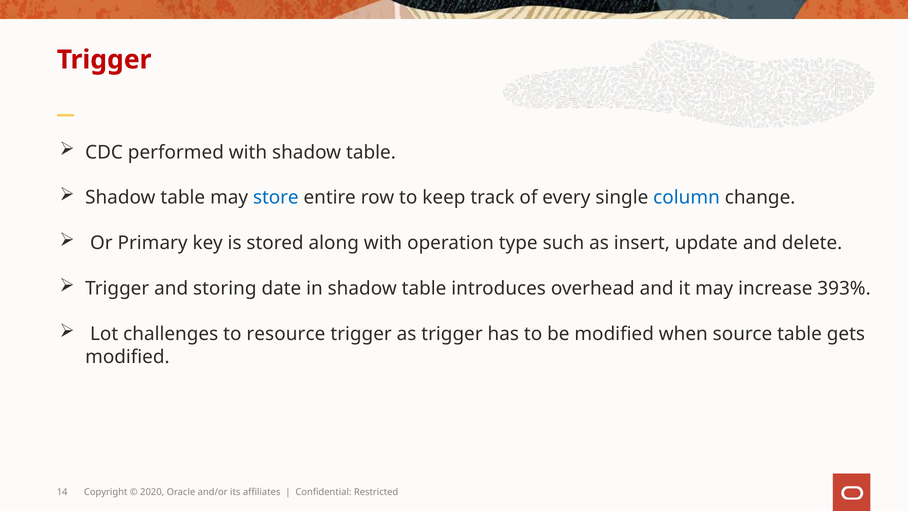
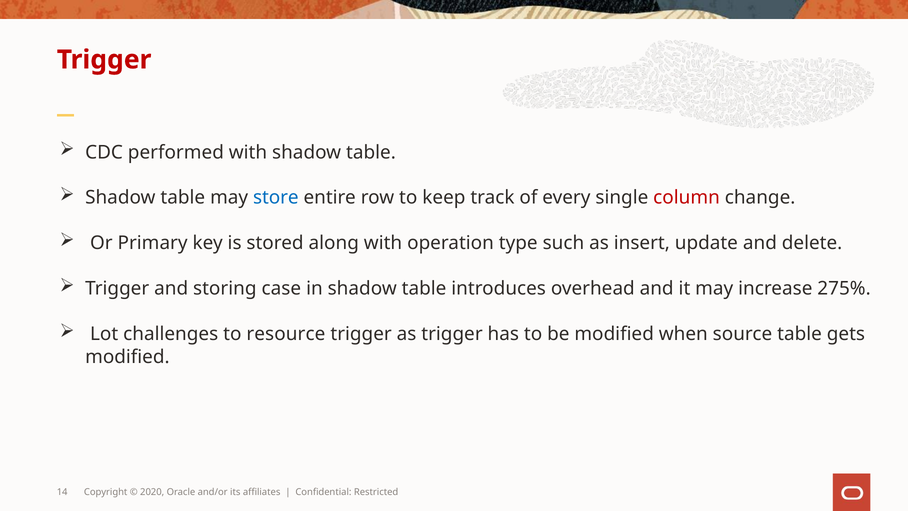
column colour: blue -> red
date: date -> case
393%: 393% -> 275%
